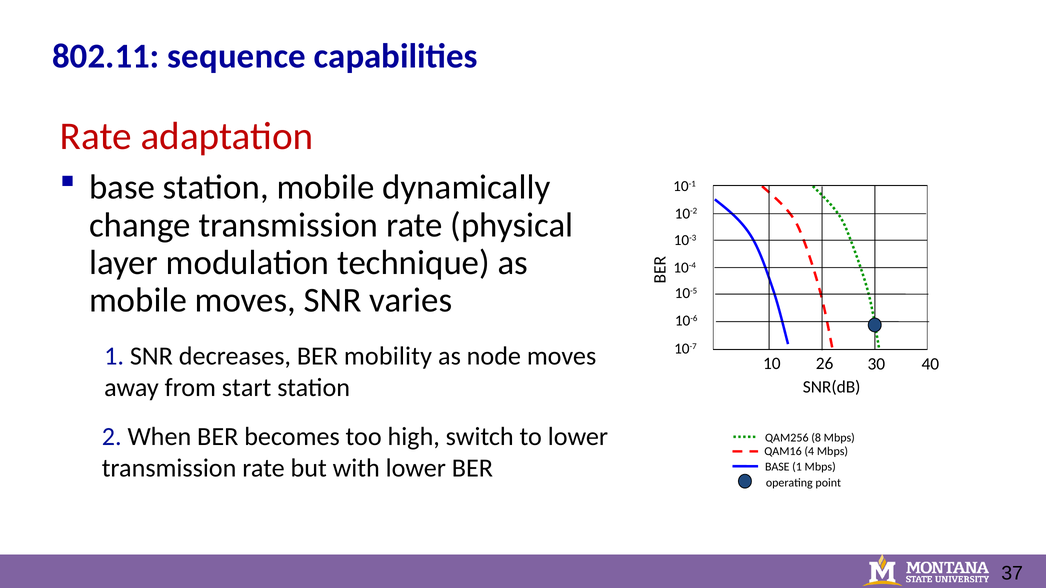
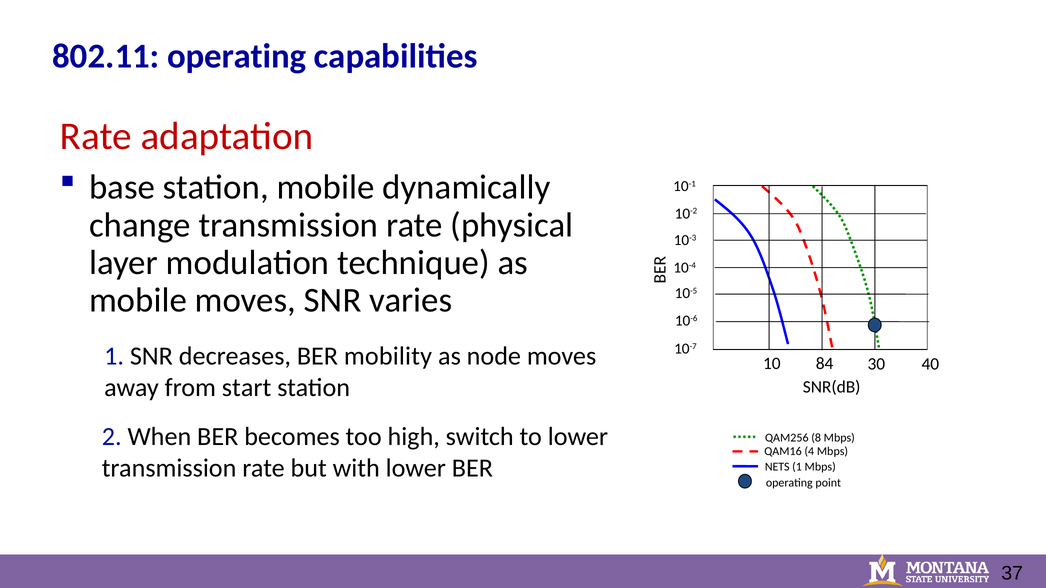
802.11 sequence: sequence -> operating
26: 26 -> 84
BASE at (777, 467): BASE -> NETS
